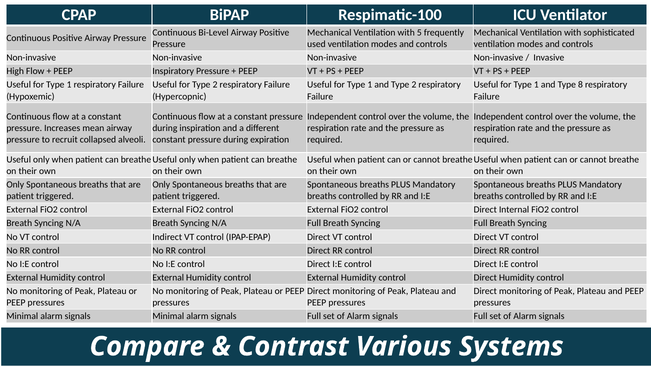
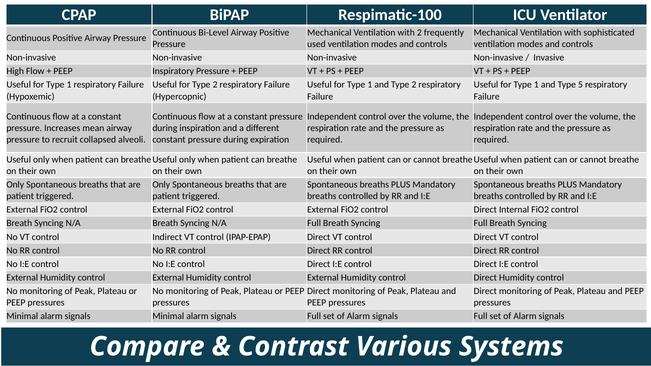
with 5: 5 -> 2
8: 8 -> 5
